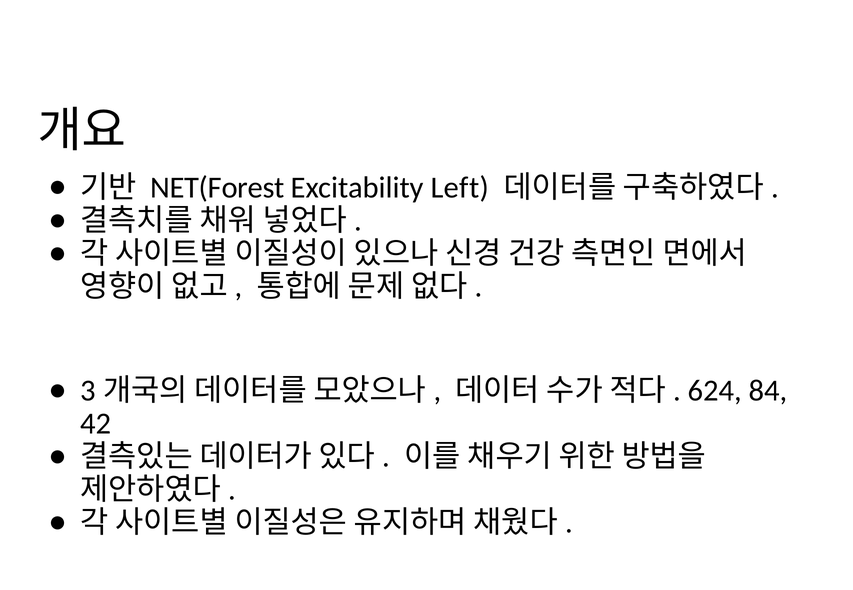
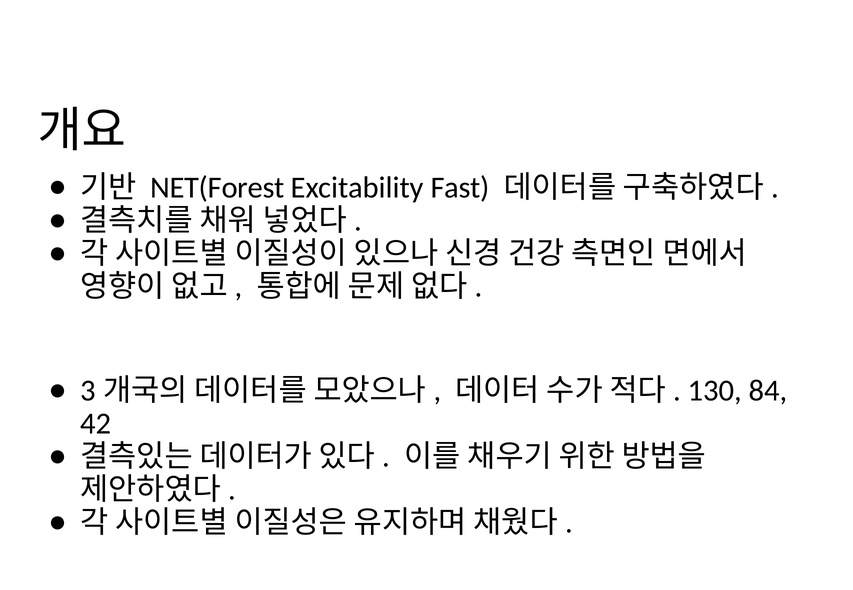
Left: Left -> Fast
624: 624 -> 130
